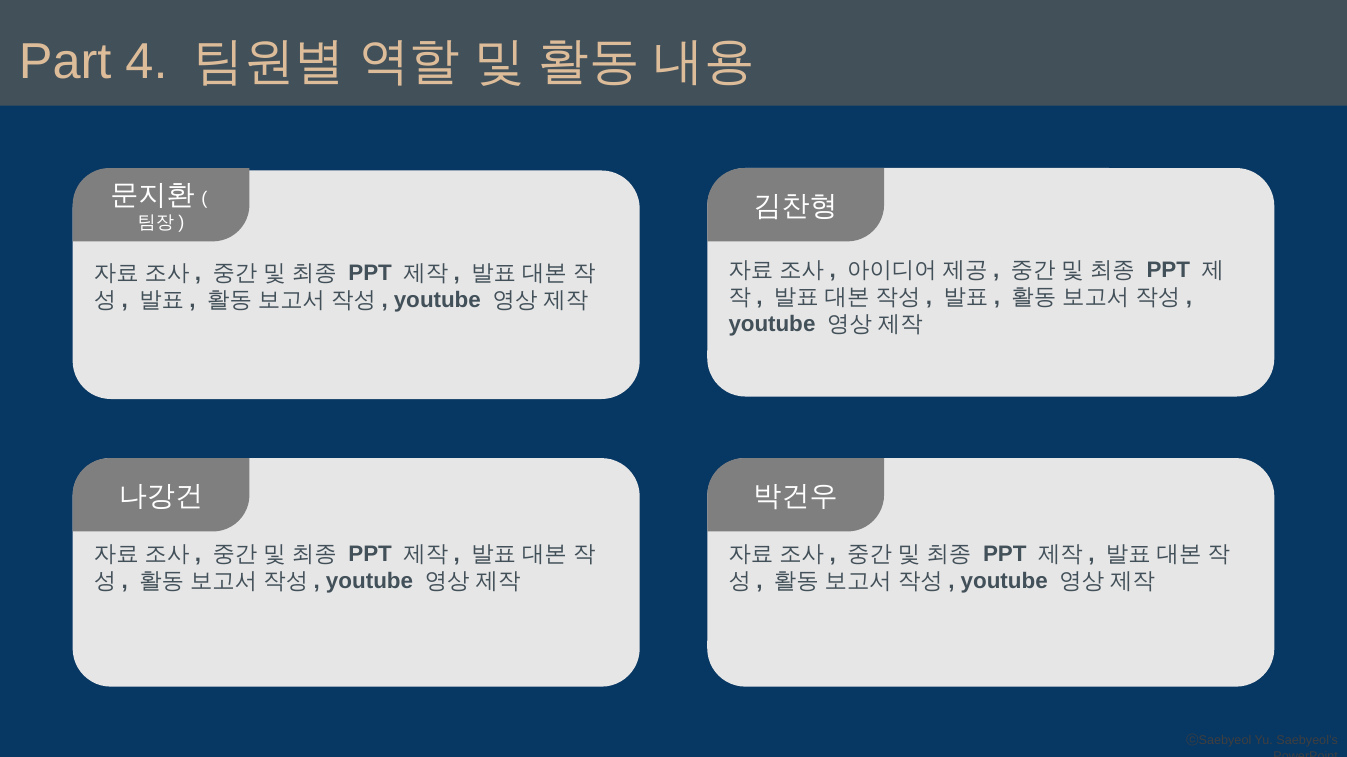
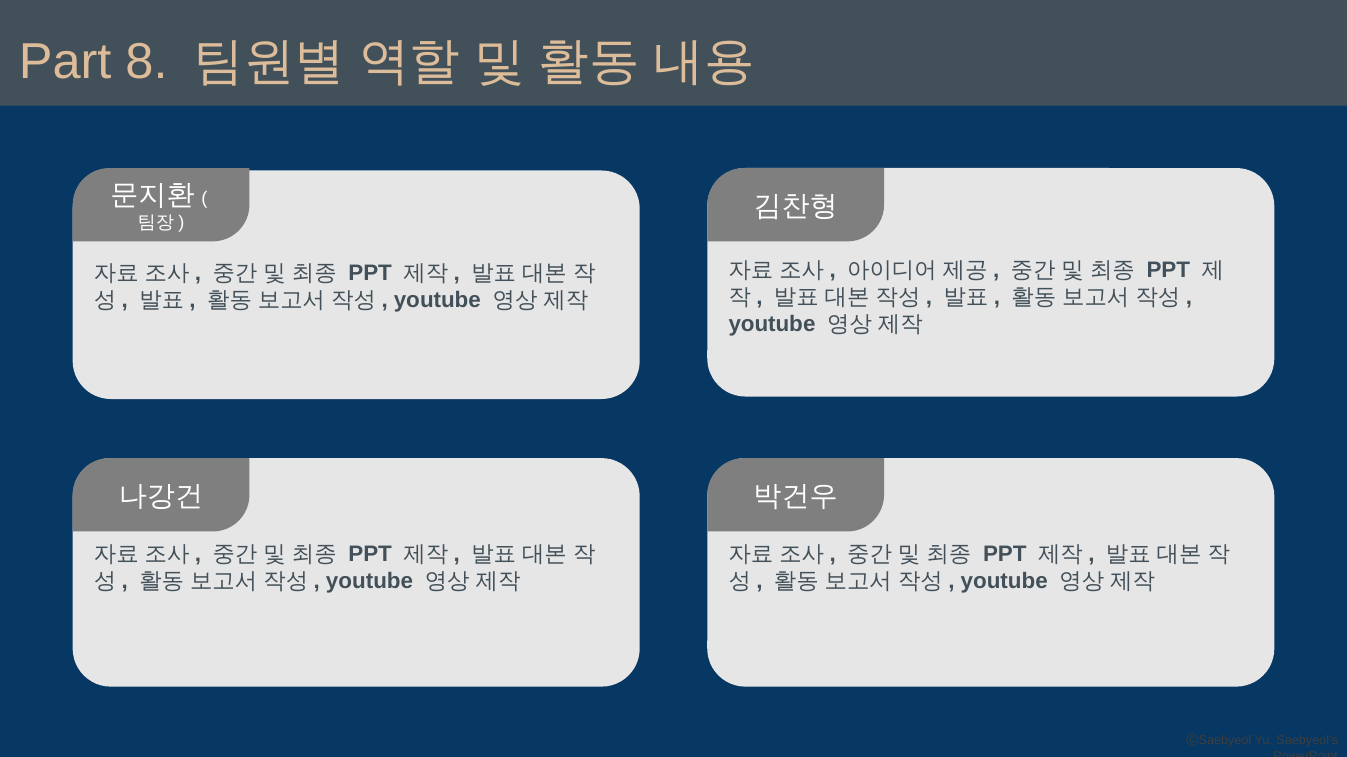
4: 4 -> 8
